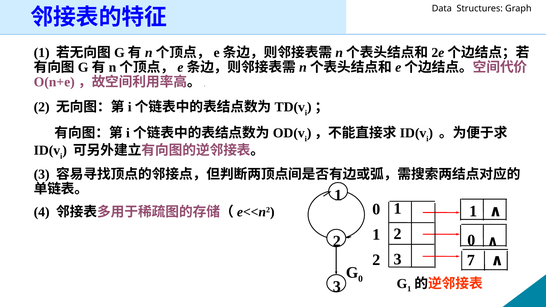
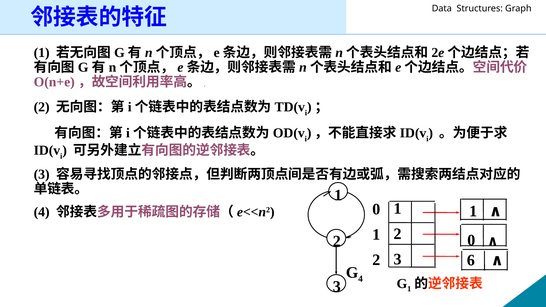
7: 7 -> 6
0 at (361, 279): 0 -> 4
